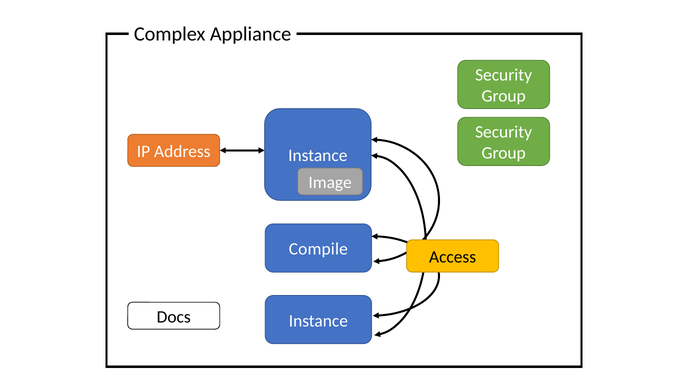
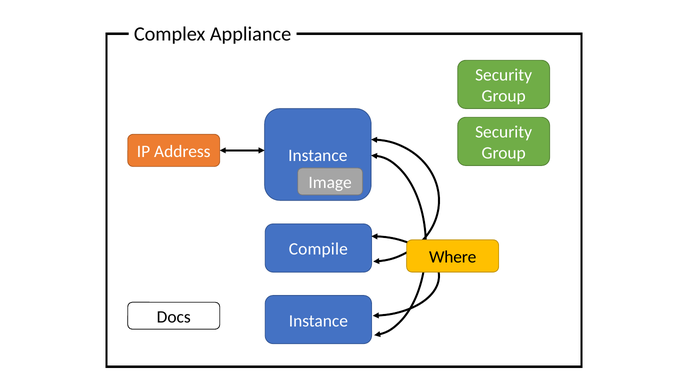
Access: Access -> Where
